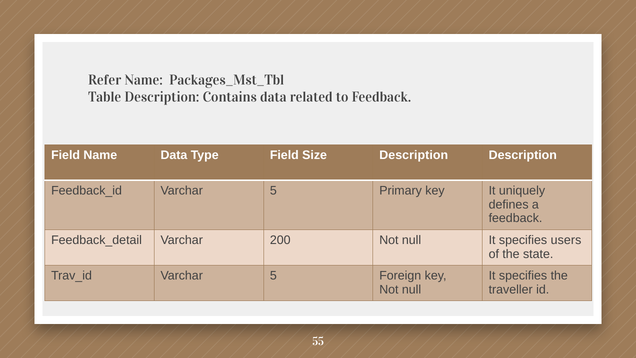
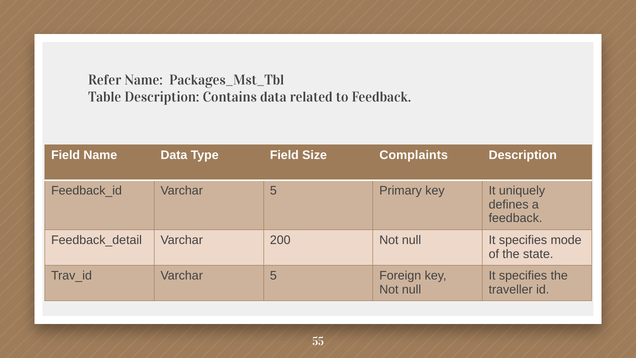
Size Description: Description -> Complaints
users: users -> mode
